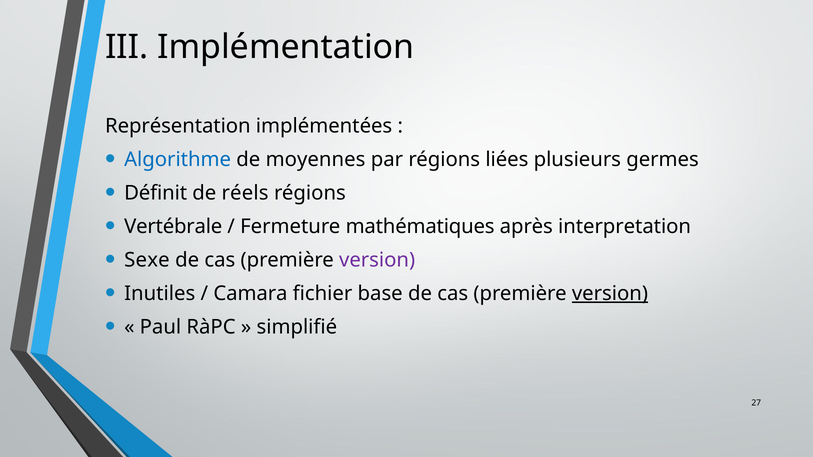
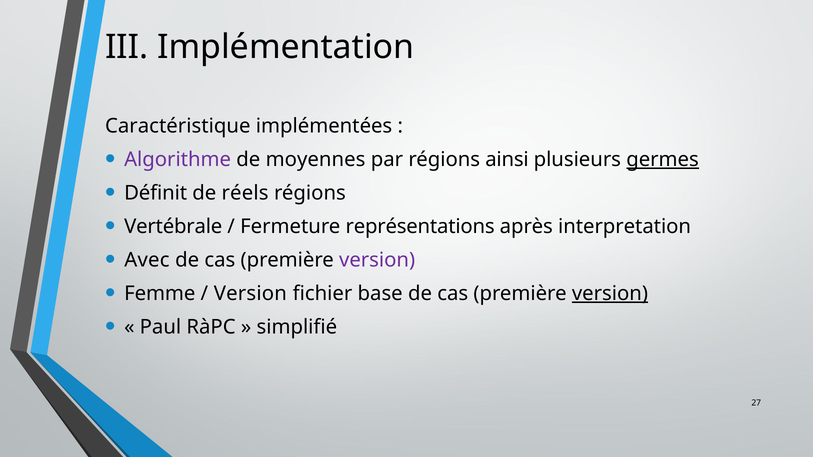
Représentation: Représentation -> Caractéristique
Algorithme colour: blue -> purple
liées: liées -> ainsi
germes underline: none -> present
mathématiques: mathématiques -> représentations
Sexe: Sexe -> Avec
Inutiles: Inutiles -> Femme
Camara at (250, 294): Camara -> Version
